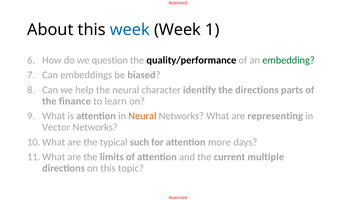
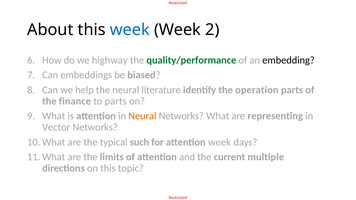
1: 1 -> 2
question: question -> highway
quality/performance colour: black -> green
embedding colour: green -> black
character: character -> literature
the directions: directions -> operation
to learn: learn -> parts
attention more: more -> week
